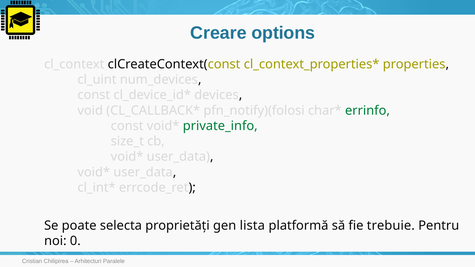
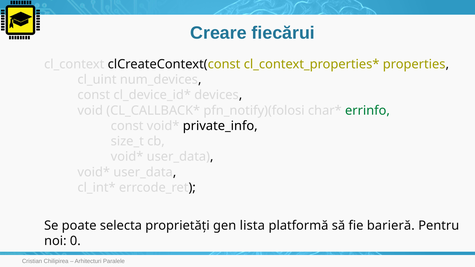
options: options -> fiecărui
private_info colour: green -> black
trebuie: trebuie -> barieră
